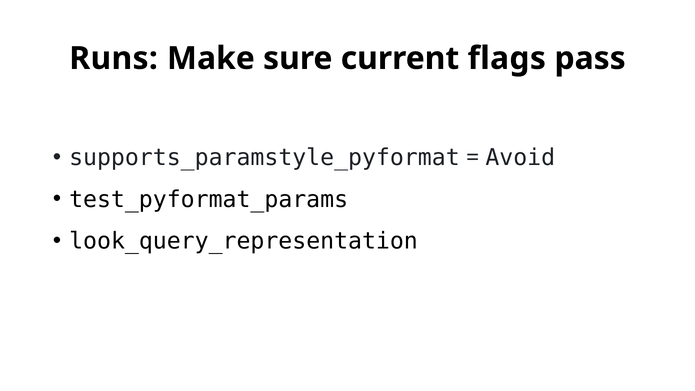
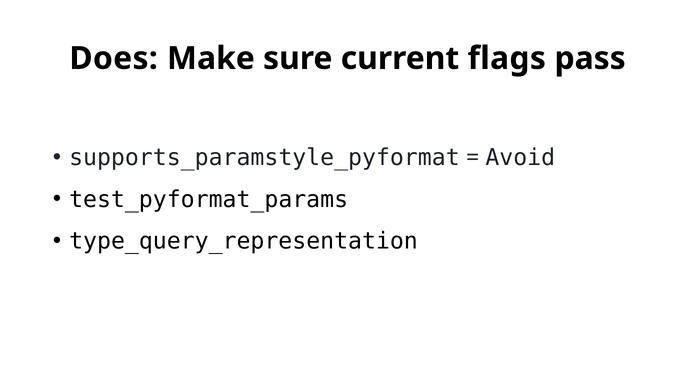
Runs: Runs -> Does
look_query_representation: look_query_representation -> type_query_representation
